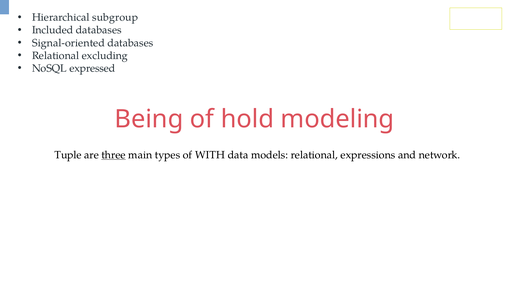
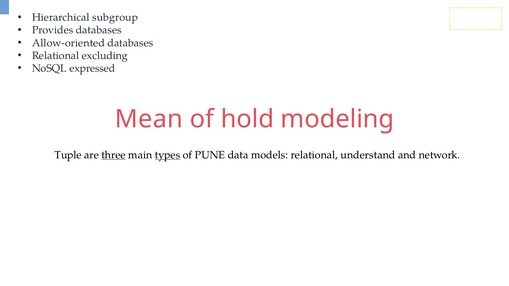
Included: Included -> Provides
Signal-oriented: Signal-oriented -> Allow-oriented
Being: Being -> Mean
types underline: none -> present
WITH: WITH -> PUNE
expressions: expressions -> understand
